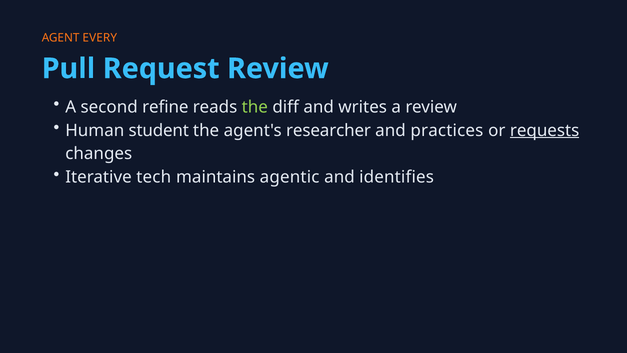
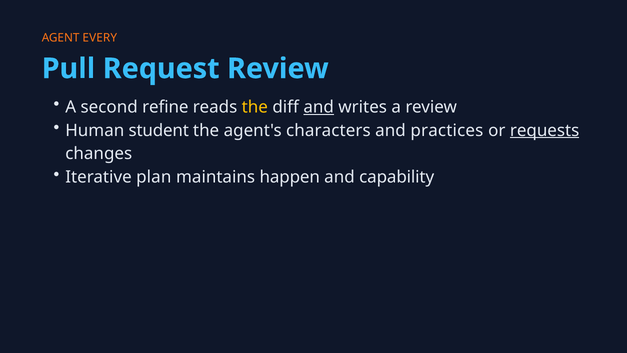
the at (255, 107) colour: light green -> yellow
and at (319, 107) underline: none -> present
researcher: researcher -> characters
tech: tech -> plan
agentic: agentic -> happen
identifies: identifies -> capability
